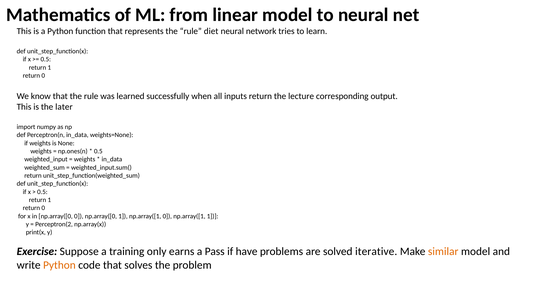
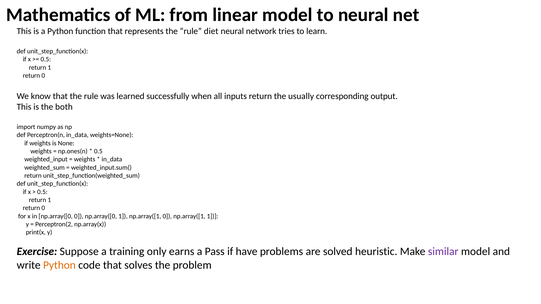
lecture: lecture -> usually
later: later -> both
iterative: iterative -> heuristic
similar colour: orange -> purple
